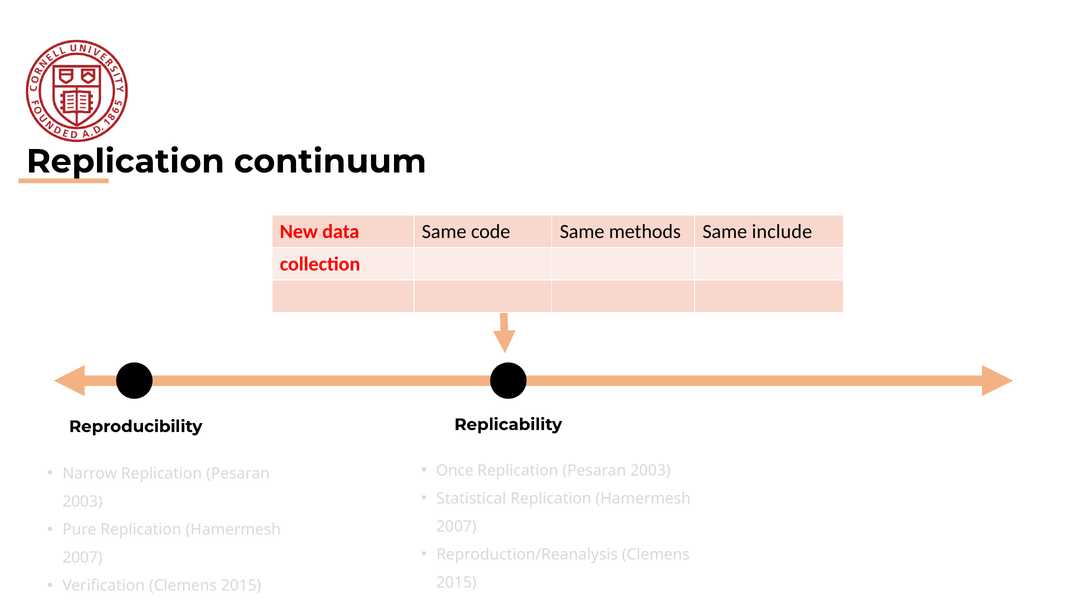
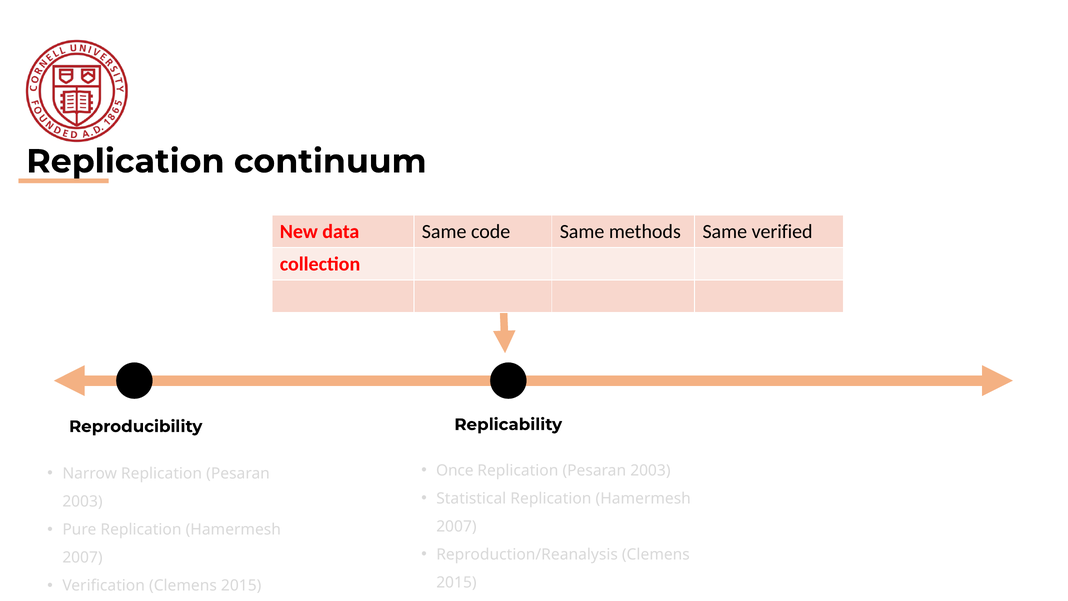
include: include -> verified
